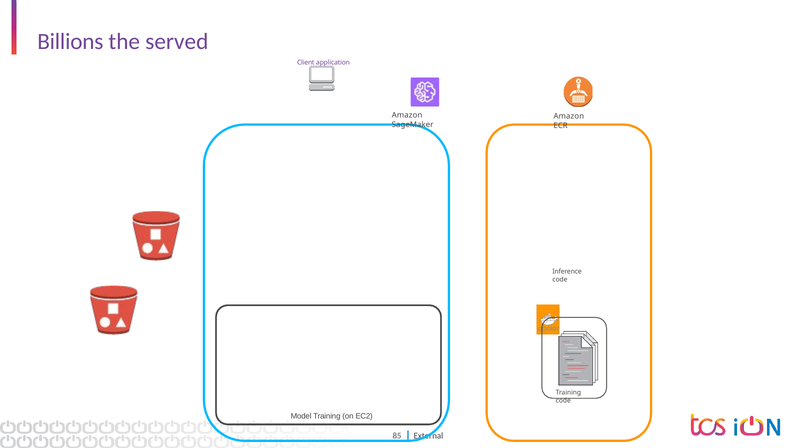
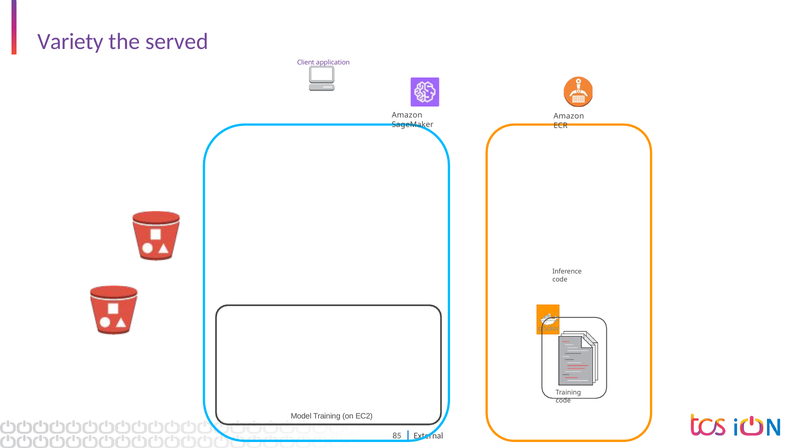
Billions: Billions -> Variety
